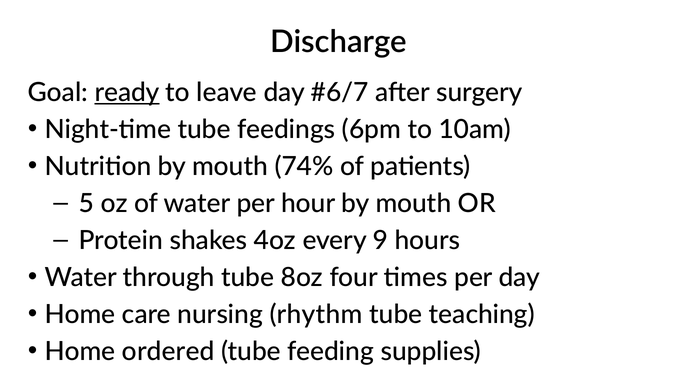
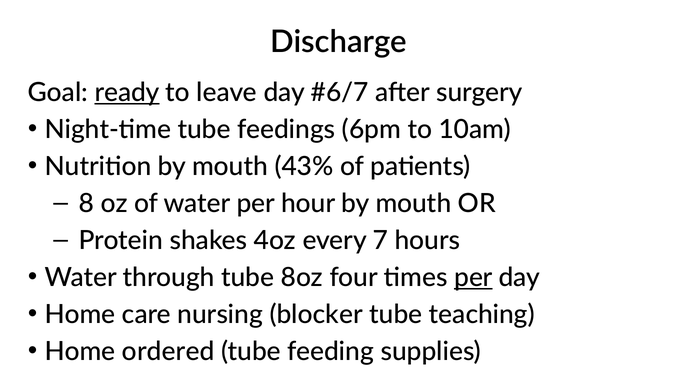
74%: 74% -> 43%
5: 5 -> 8
9: 9 -> 7
per at (473, 277) underline: none -> present
rhythm: rhythm -> blocker
